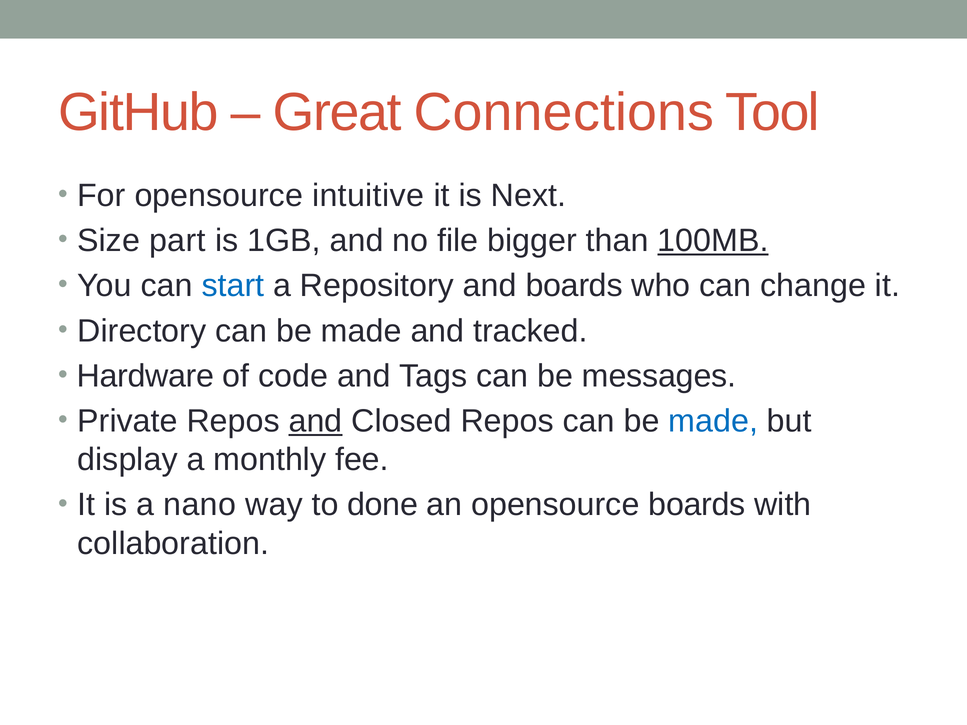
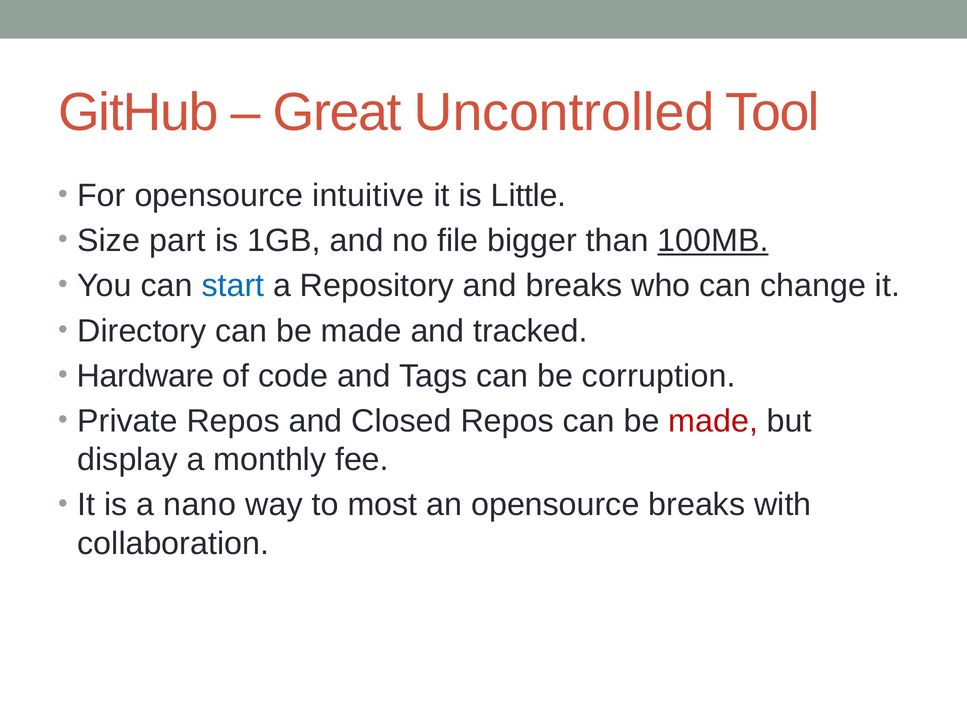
Connections: Connections -> Uncontrolled
Next: Next -> Little
and boards: boards -> breaks
messages: messages -> corruption
and at (316, 421) underline: present -> none
made at (713, 421) colour: blue -> red
done: done -> most
opensource boards: boards -> breaks
